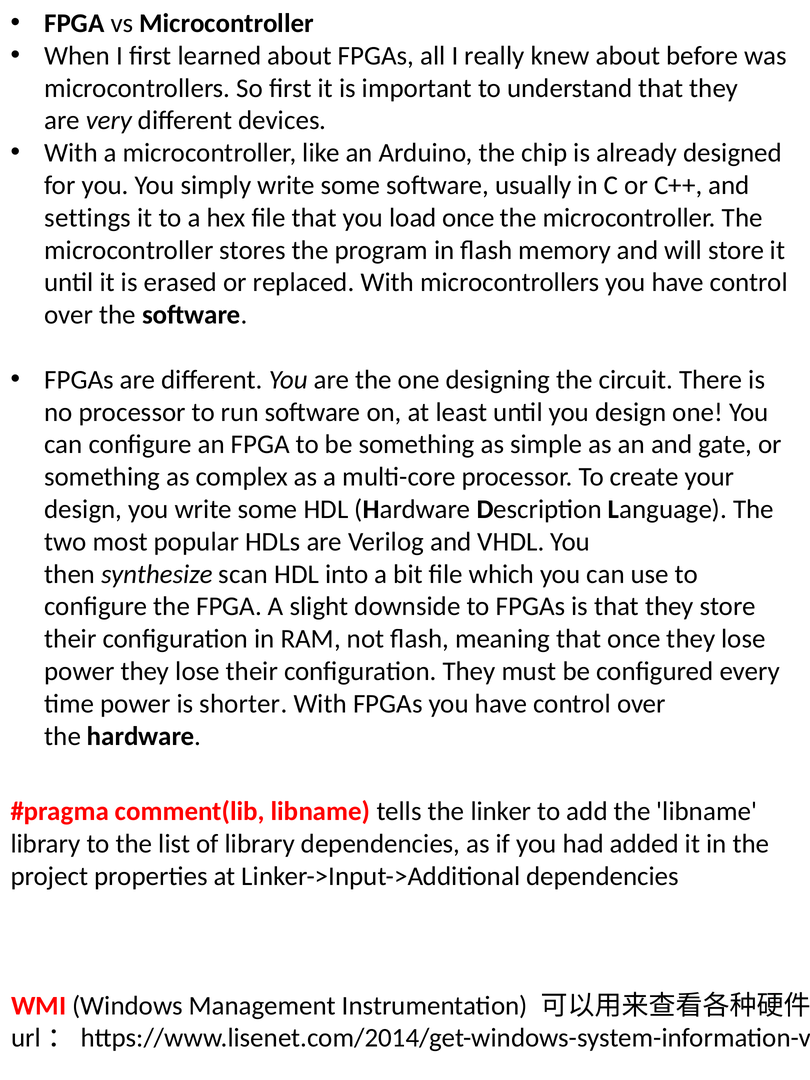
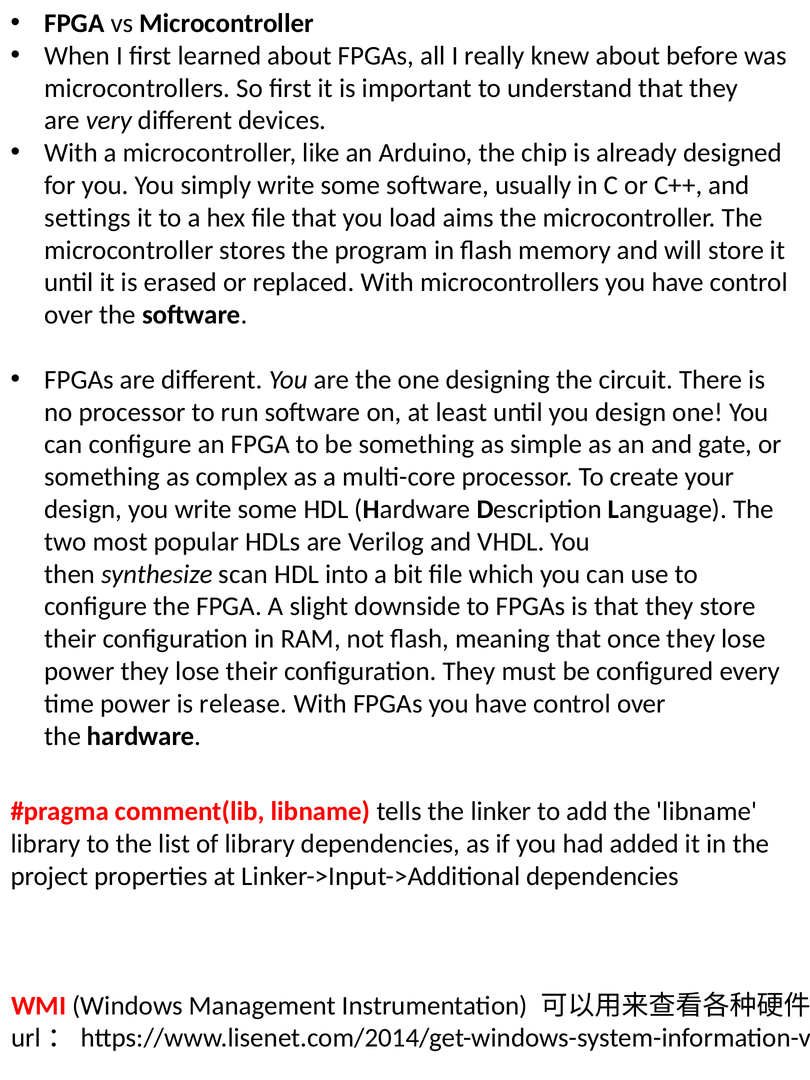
load once: once -> aims
shorter: shorter -> release
